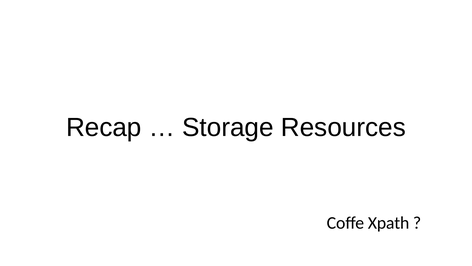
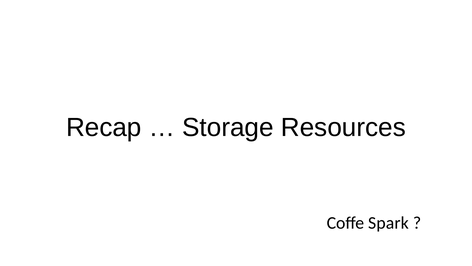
Xpath: Xpath -> Spark
